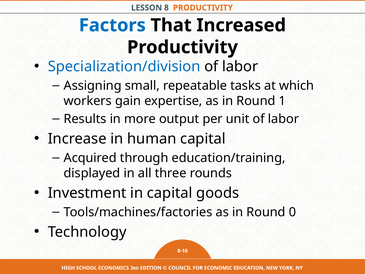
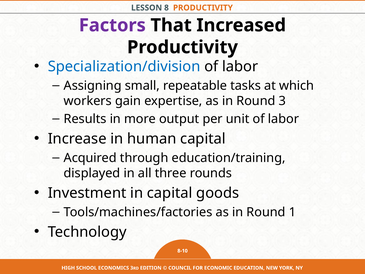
Factors colour: blue -> purple
1: 1 -> 3
0: 0 -> 1
